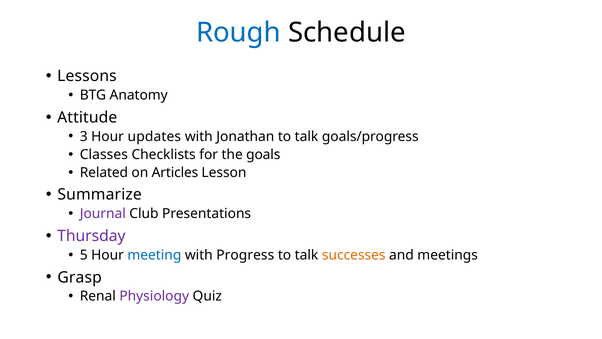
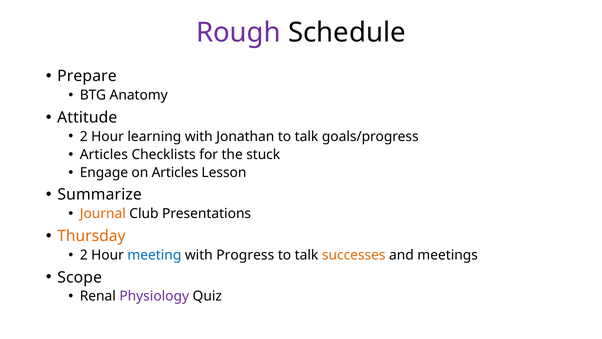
Rough colour: blue -> purple
Lessons: Lessons -> Prepare
3 at (84, 136): 3 -> 2
updates: updates -> learning
Classes at (104, 154): Classes -> Articles
goals: goals -> stuck
Related: Related -> Engage
Journal colour: purple -> orange
Thursday colour: purple -> orange
5 at (84, 255): 5 -> 2
Grasp: Grasp -> Scope
